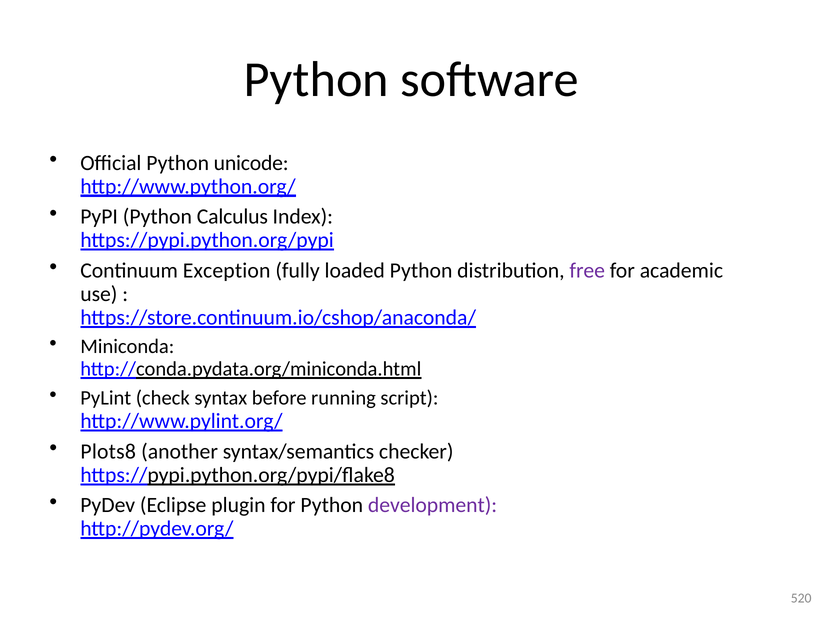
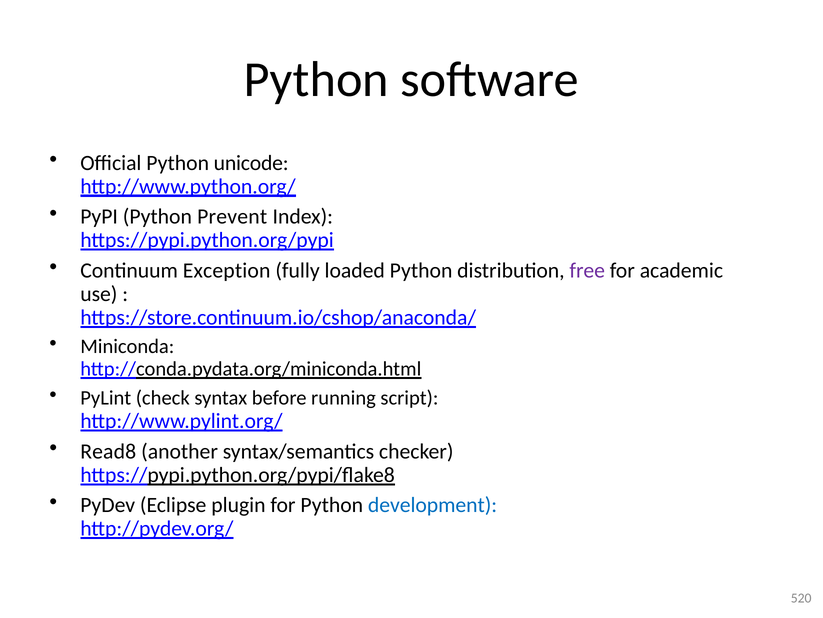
Calculus: Calculus -> Prevent
Plots8: Plots8 -> Read8
development colour: purple -> blue
